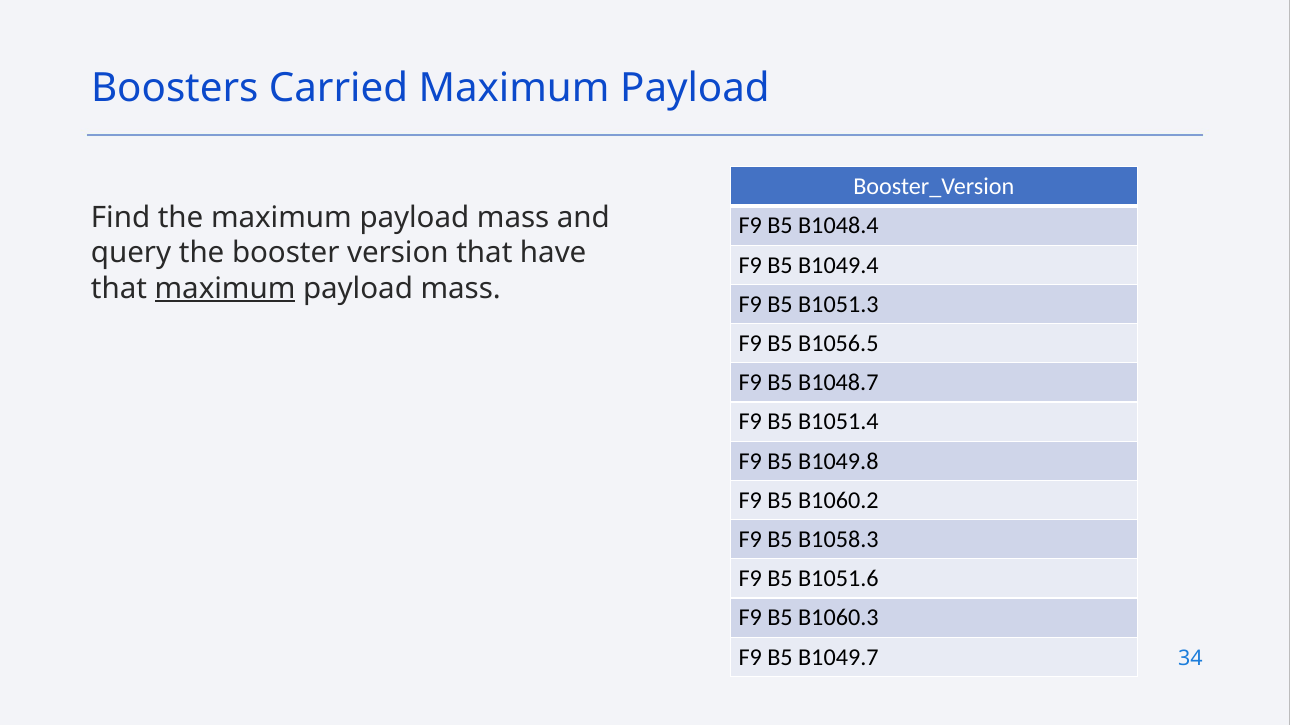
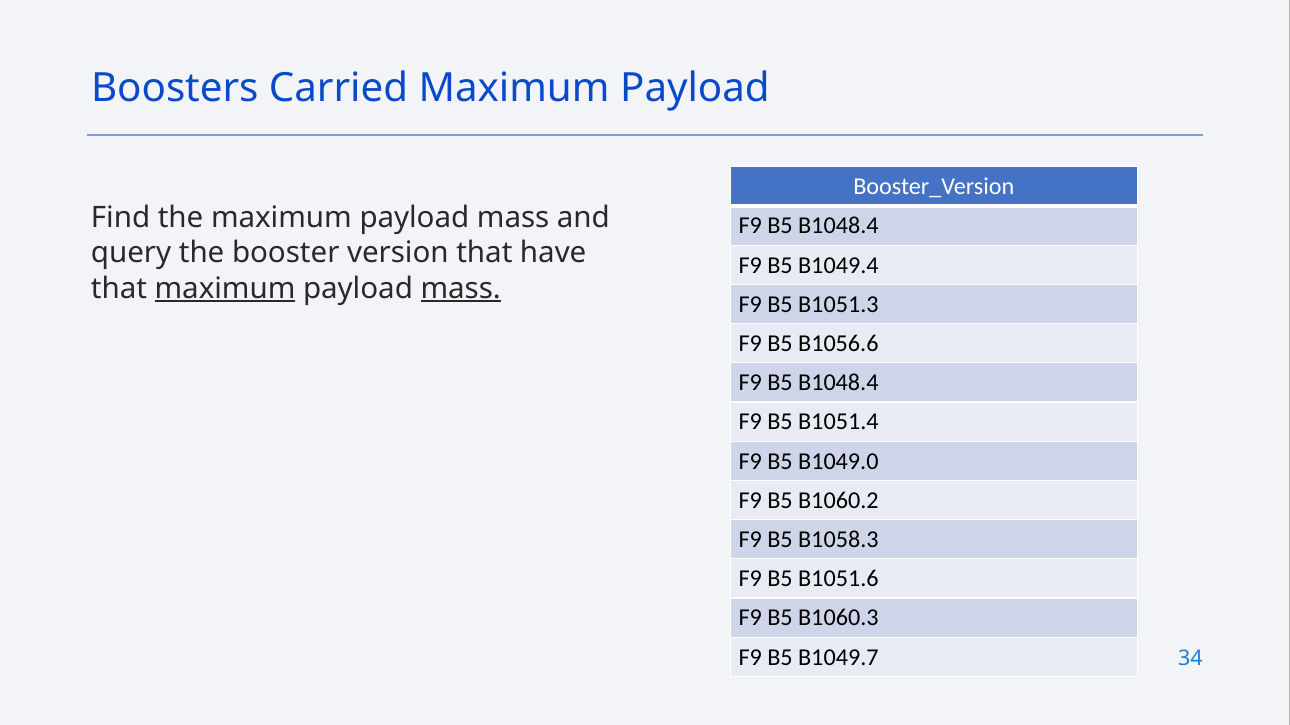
mass at (461, 289) underline: none -> present
B1056.5: B1056.5 -> B1056.6
B1048.7 at (838, 383): B1048.7 -> B1048.4
B1049.8: B1049.8 -> B1049.0
